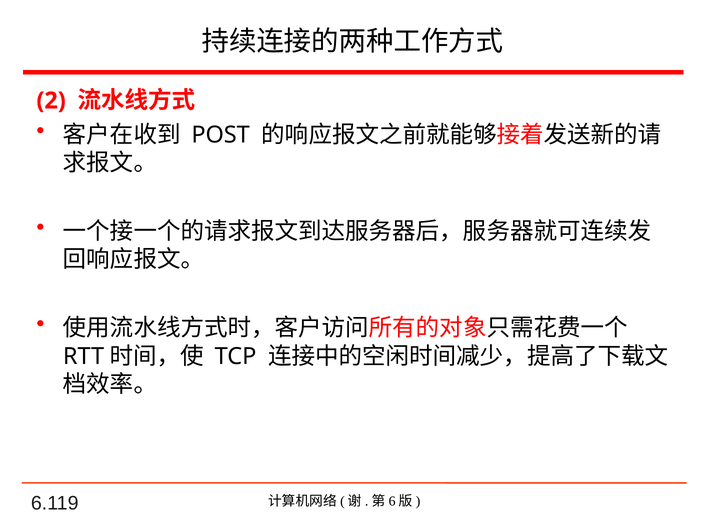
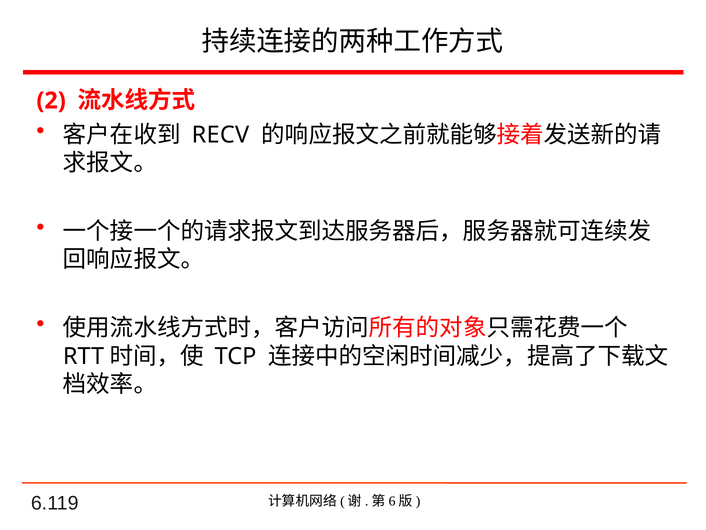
POST: POST -> RECV
